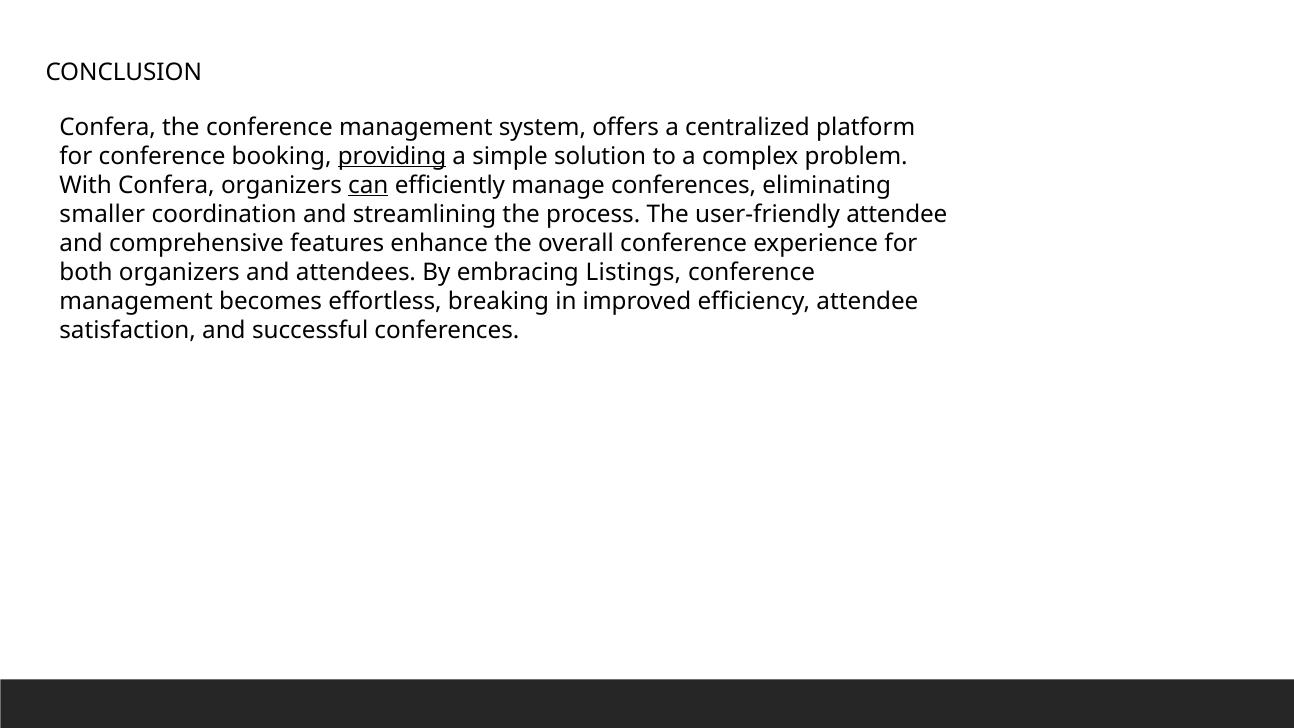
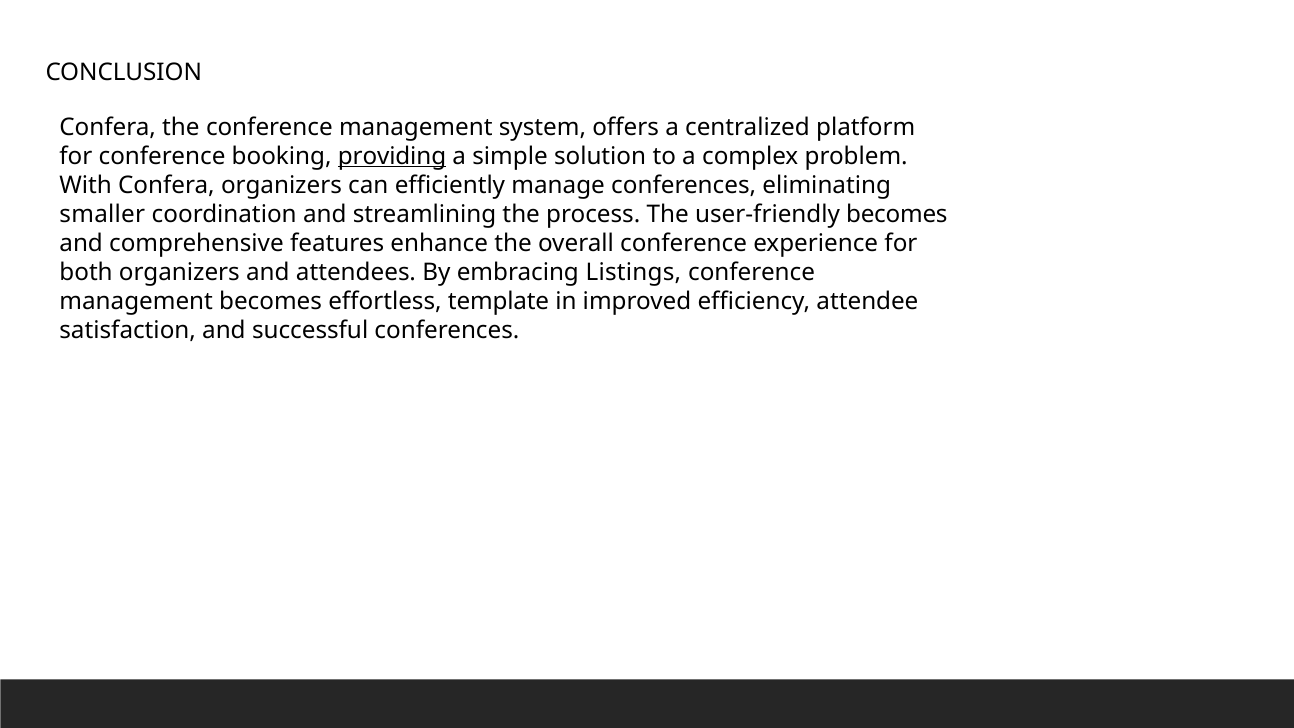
can underline: present -> none
user-friendly attendee: attendee -> becomes
breaking: breaking -> template
